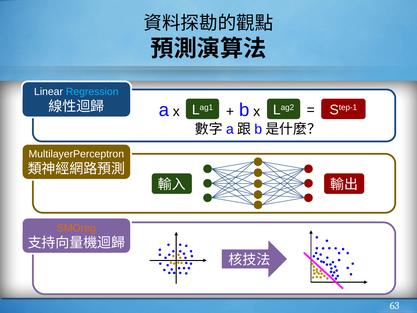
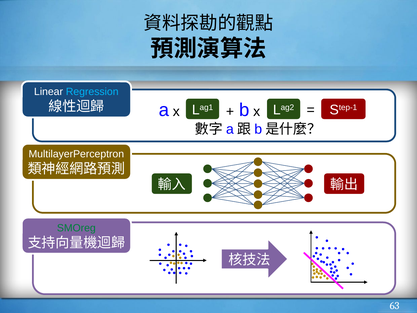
SMOreg colour: orange -> green
